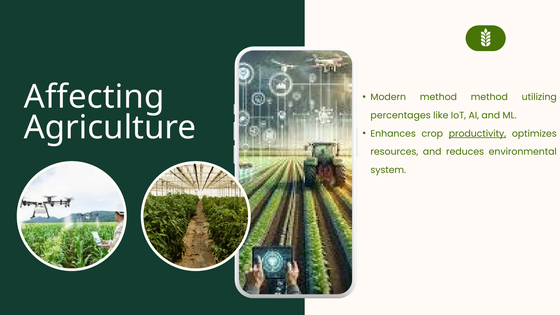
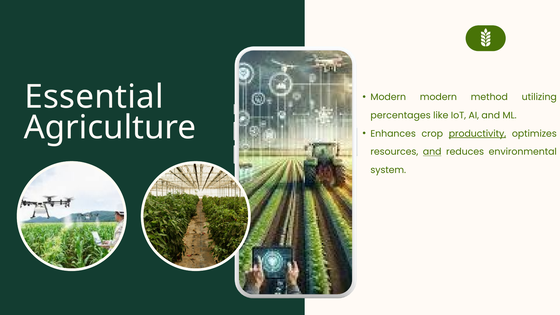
Affecting: Affecting -> Essential
Modern method: method -> modern
and at (432, 152) underline: none -> present
